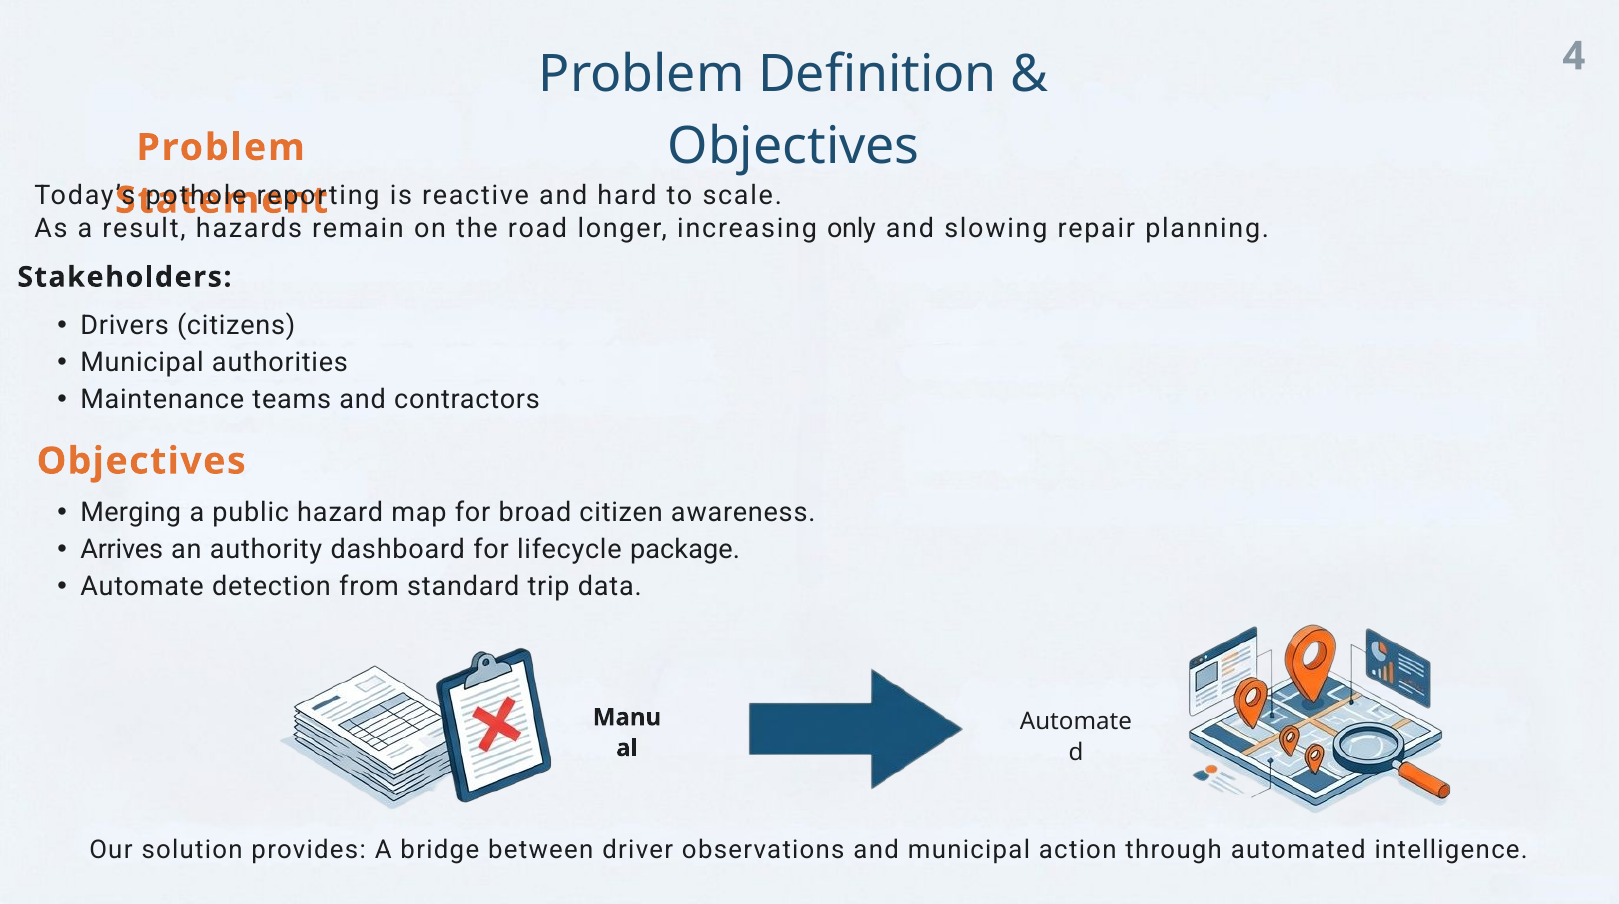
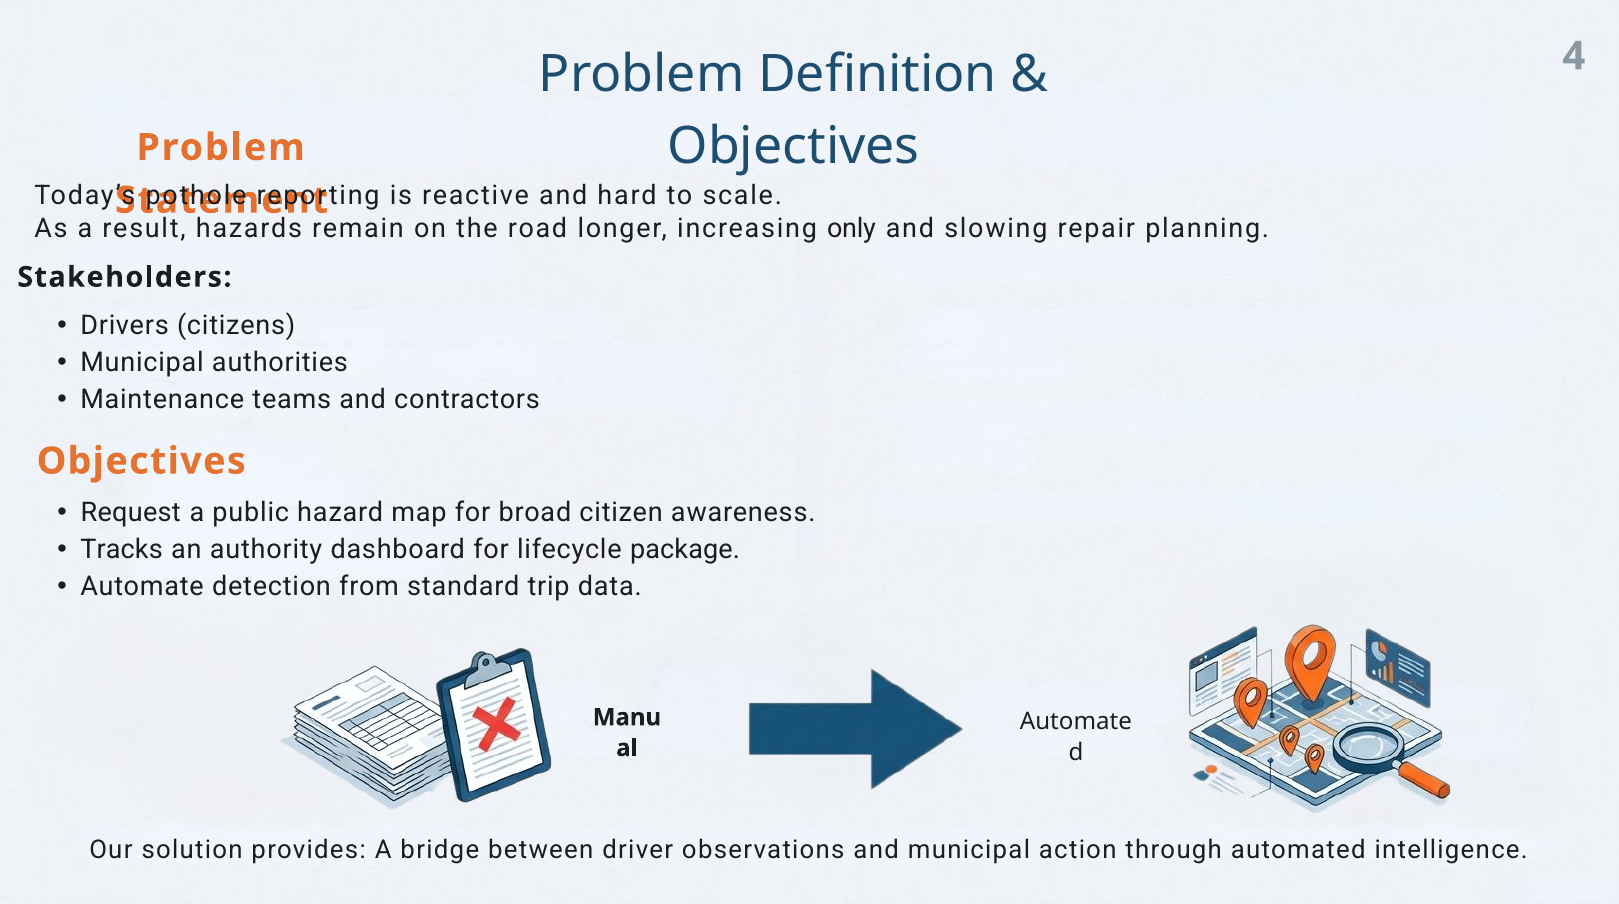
Merging: Merging -> Request
Arrives: Arrives -> Tracks
